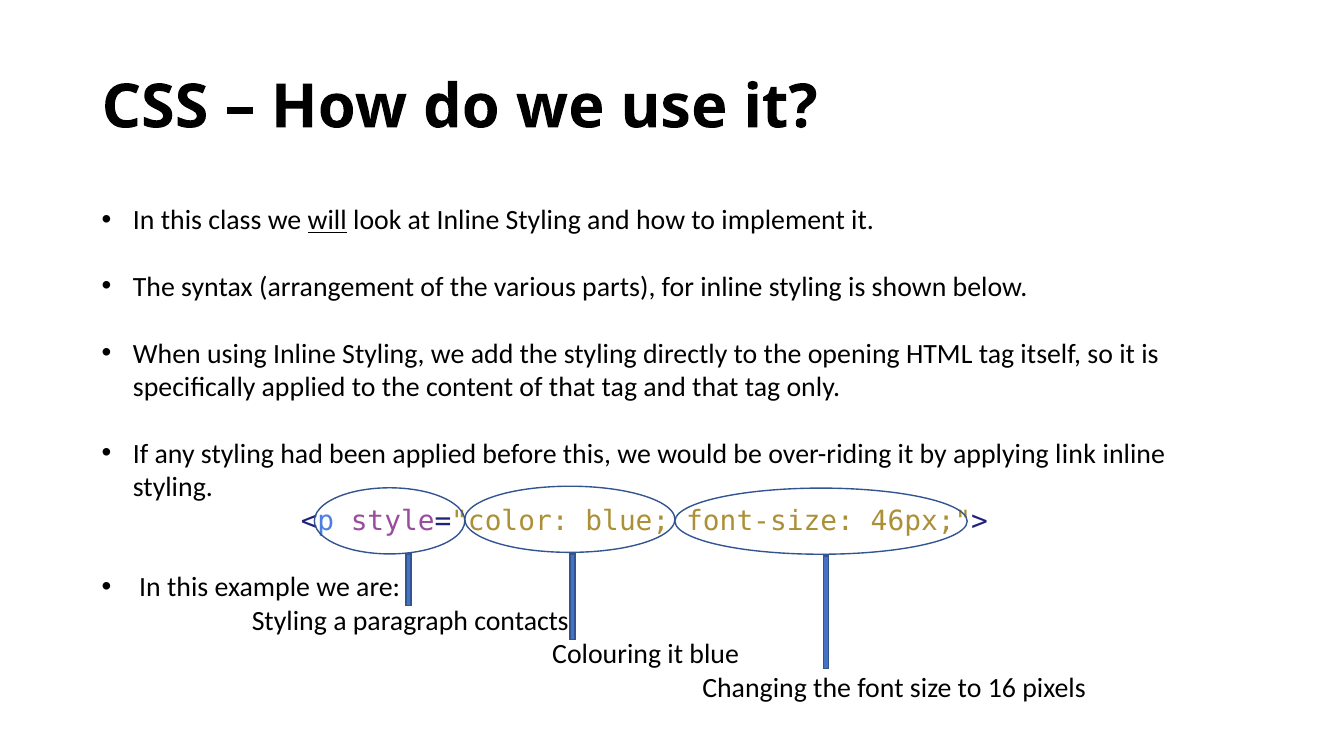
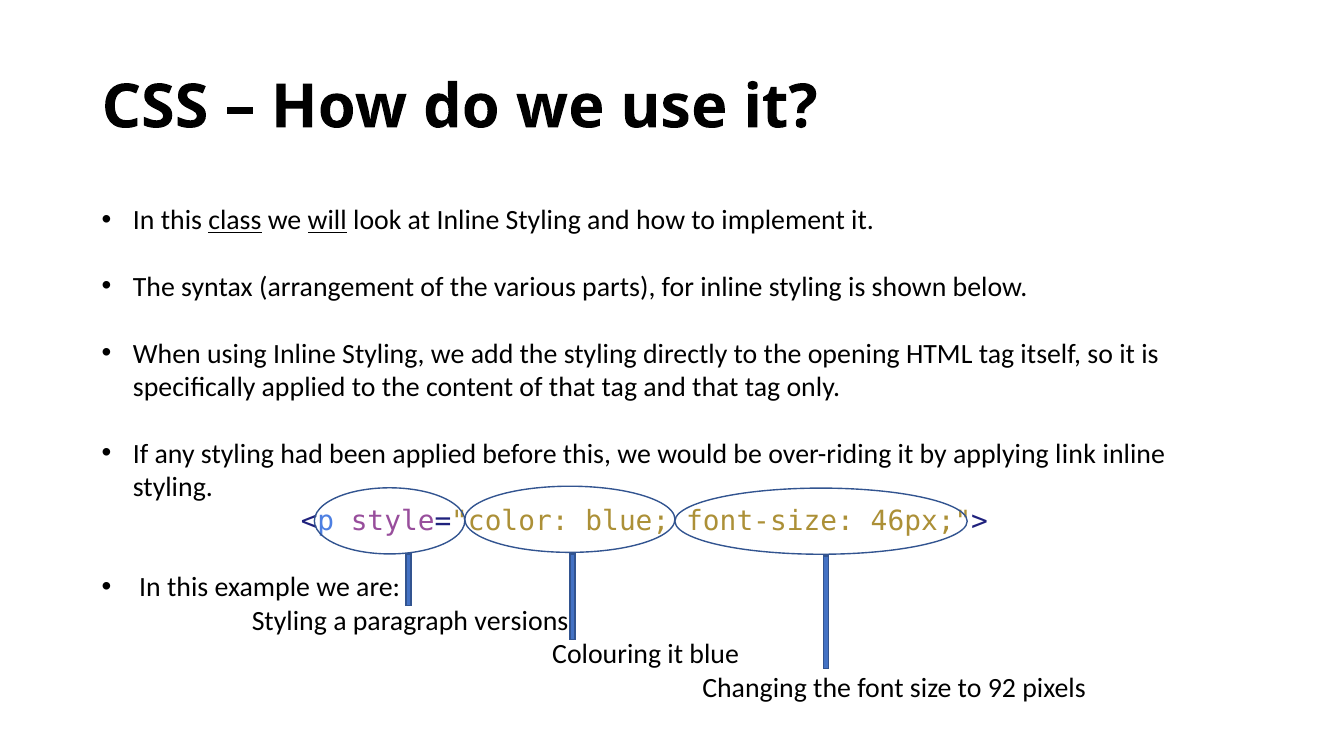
class underline: none -> present
contacts: contacts -> versions
16: 16 -> 92
